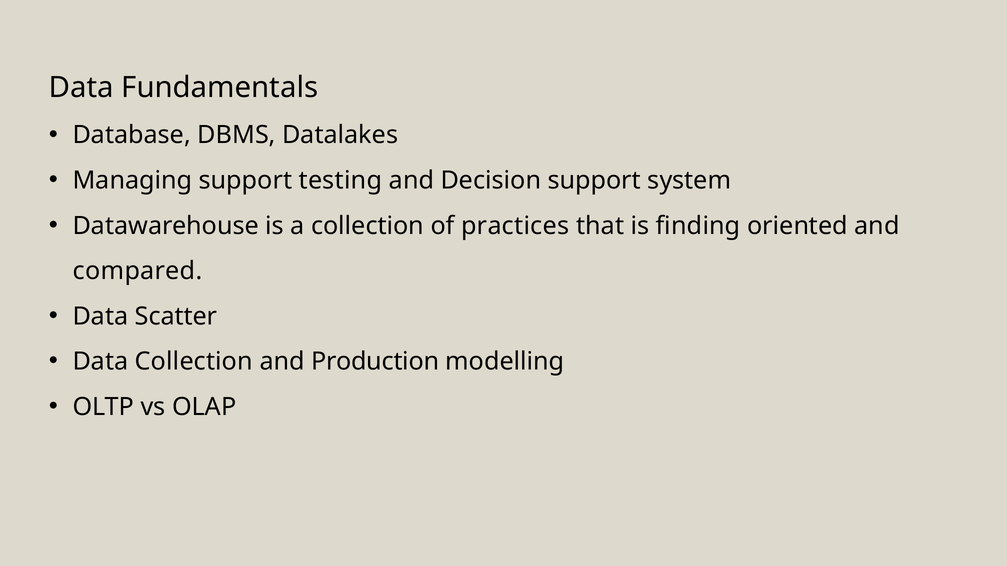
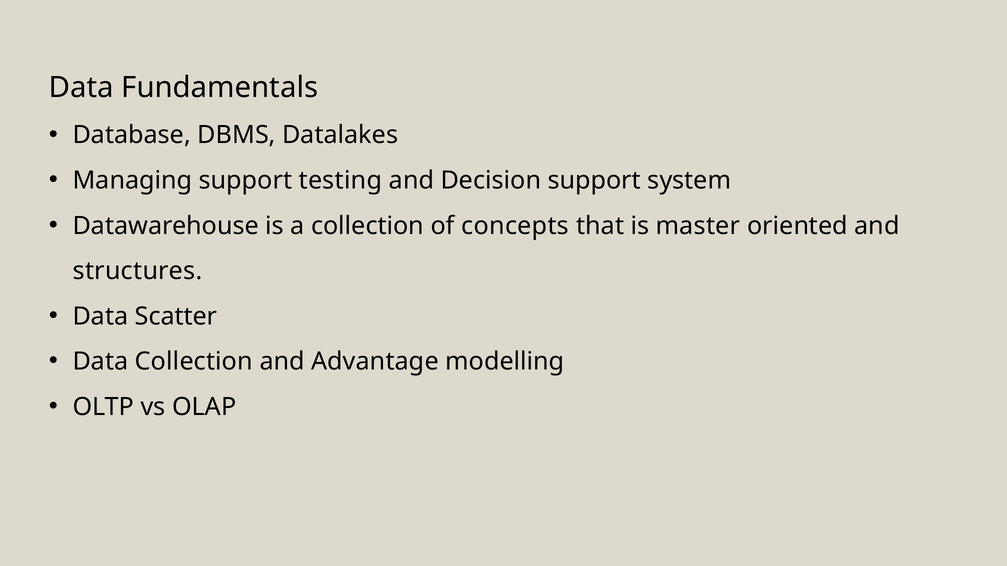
practices: practices -> concepts
finding: finding -> master
compared: compared -> structures
Production: Production -> Advantage
